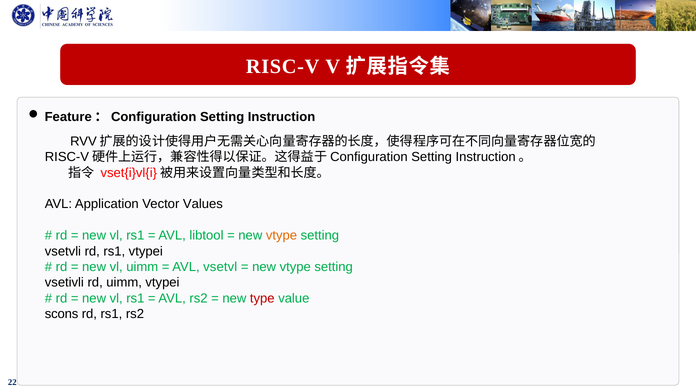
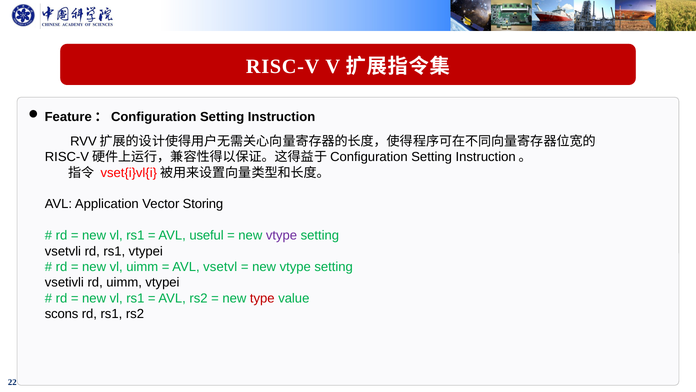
Values: Values -> Storing
libtool: libtool -> useful
vtype at (281, 235) colour: orange -> purple
